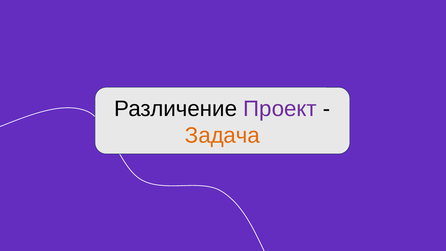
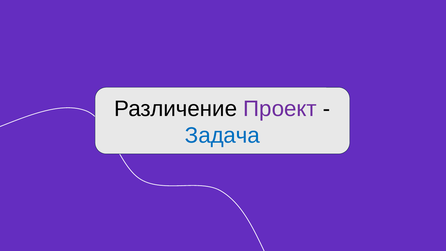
Задача colour: orange -> blue
